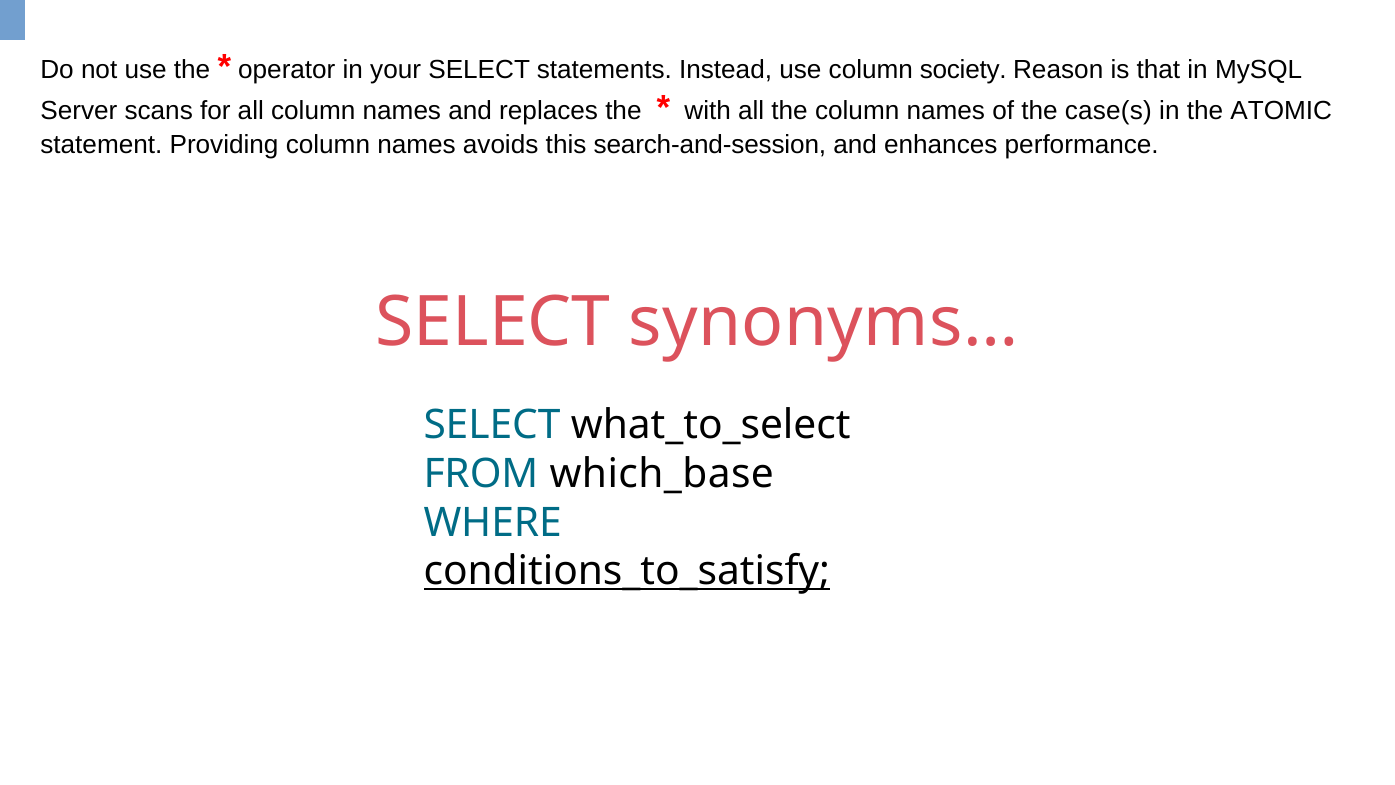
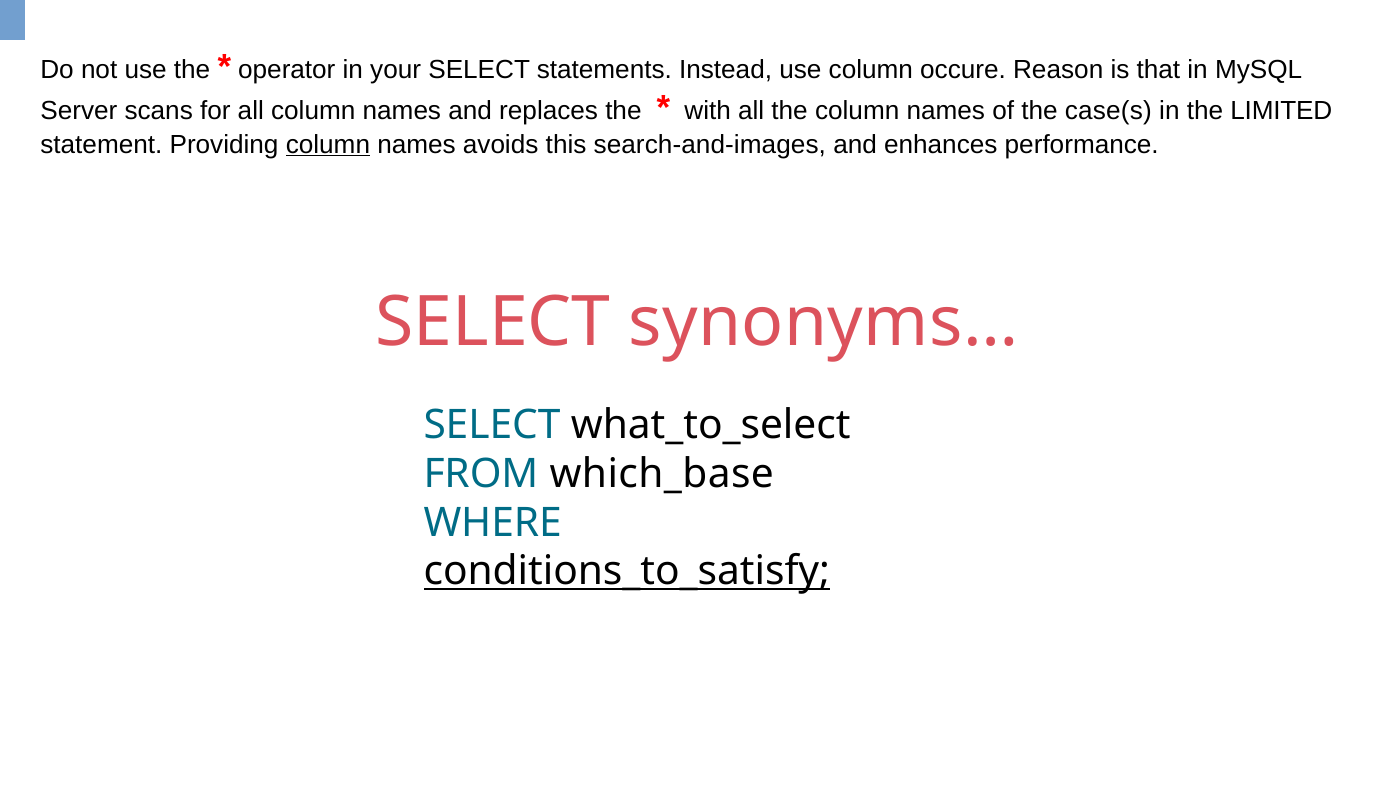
society: society -> occure
ATOMIC: ATOMIC -> LIMITED
column at (328, 144) underline: none -> present
search-and-session: search-and-session -> search-and-images
